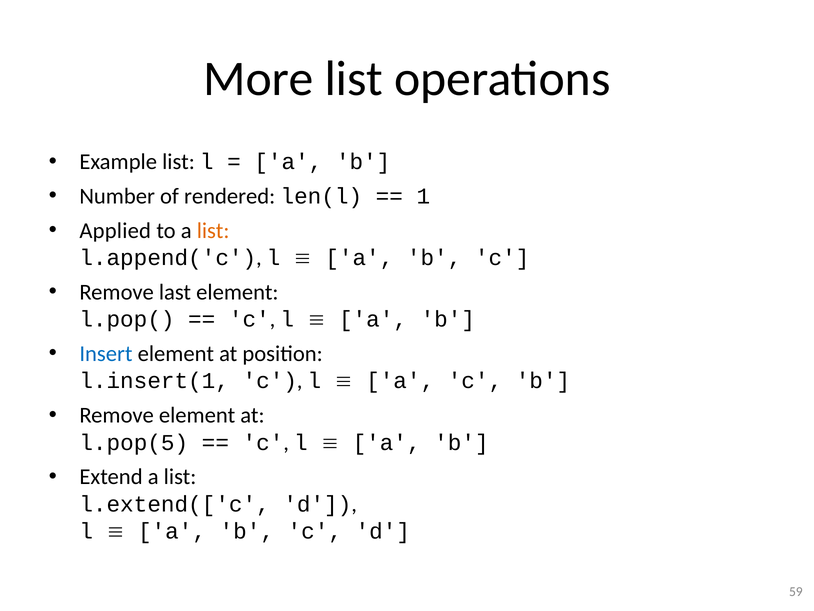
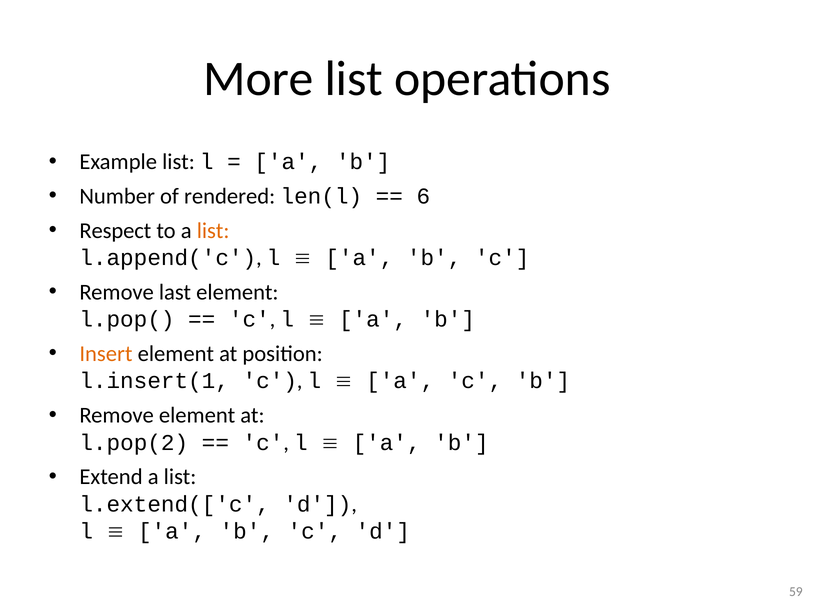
1: 1 -> 6
Applied: Applied -> Respect
Insert colour: blue -> orange
l.pop(5: l.pop(5 -> l.pop(2
